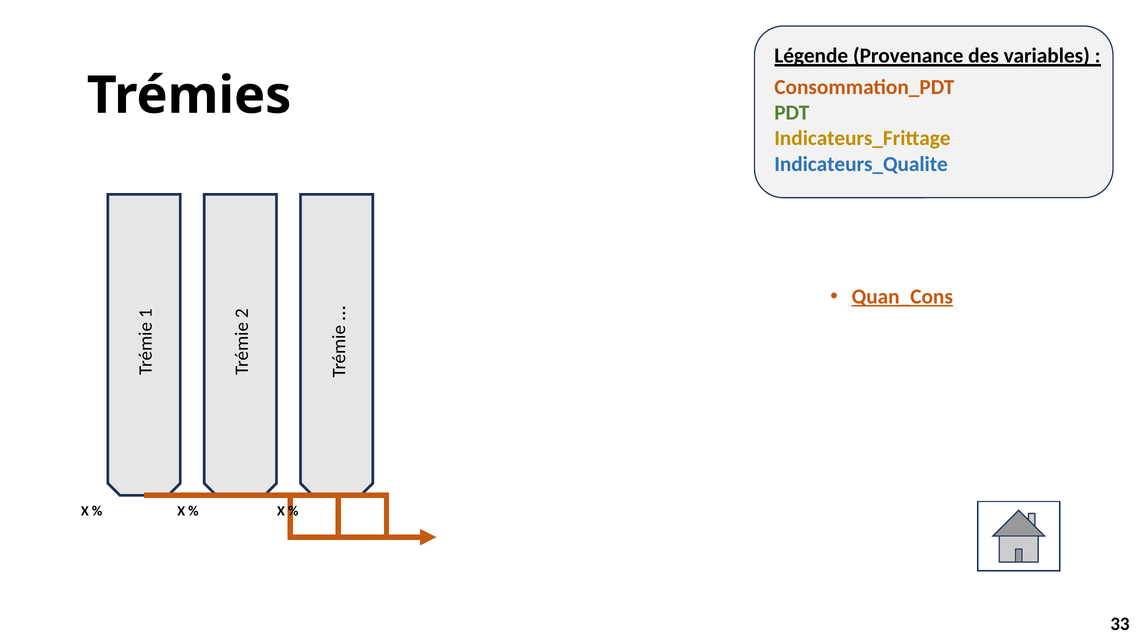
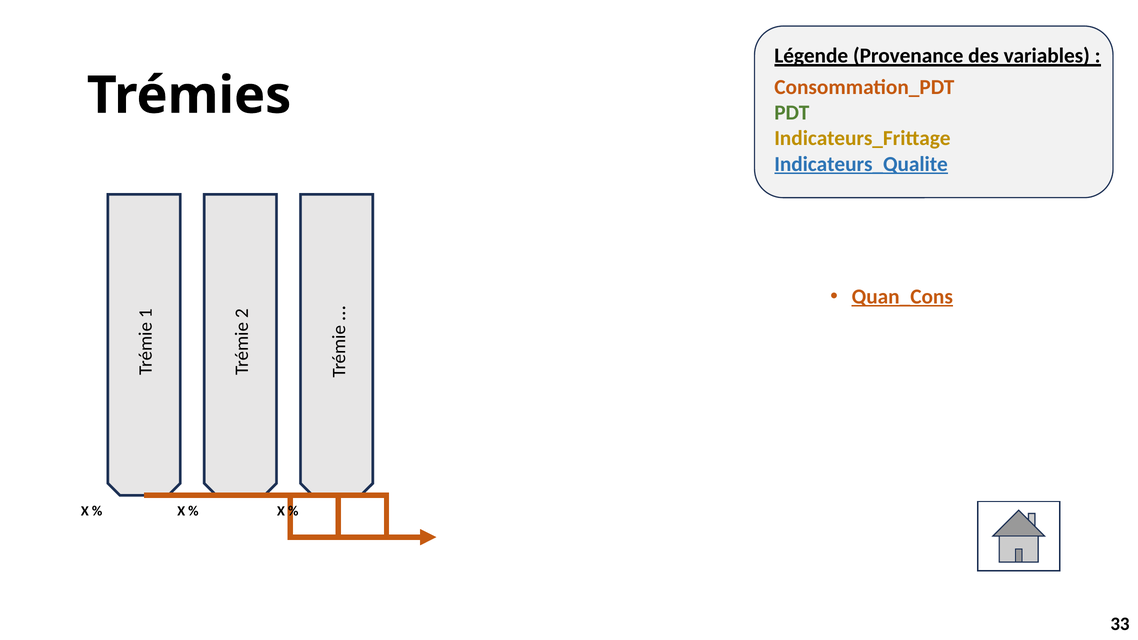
Indicateurs_Qualite underline: none -> present
